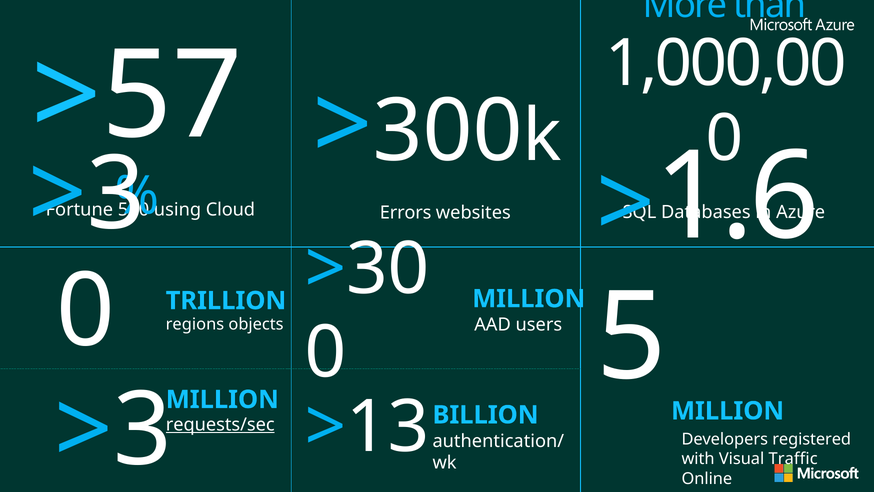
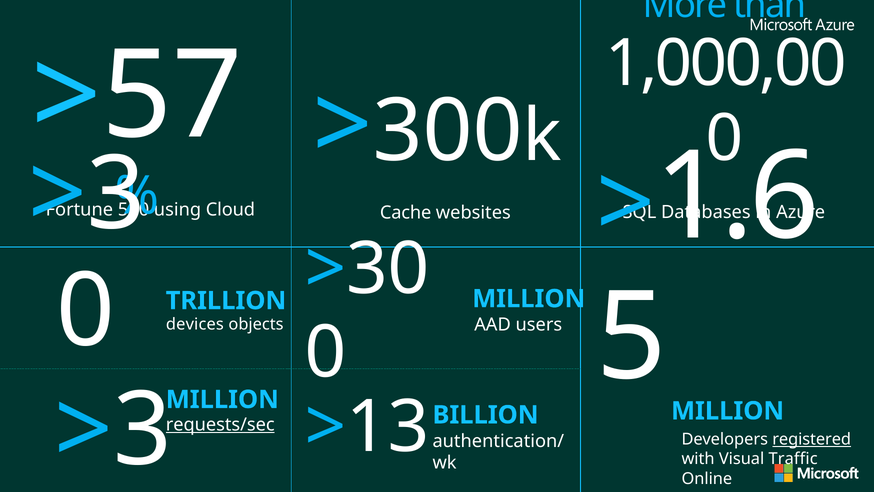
Errors: Errors -> Cache
regions: regions -> devices
registered underline: none -> present
